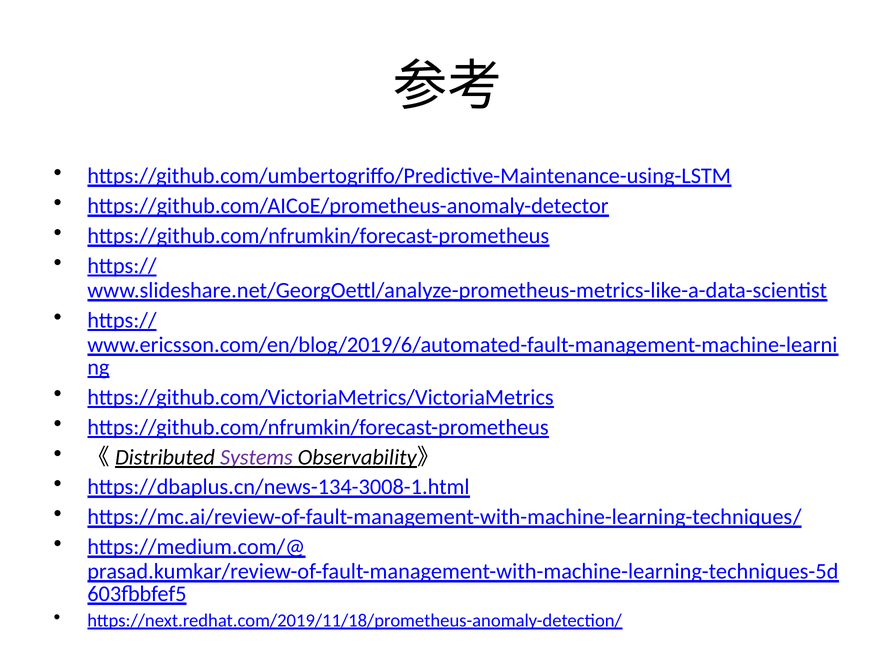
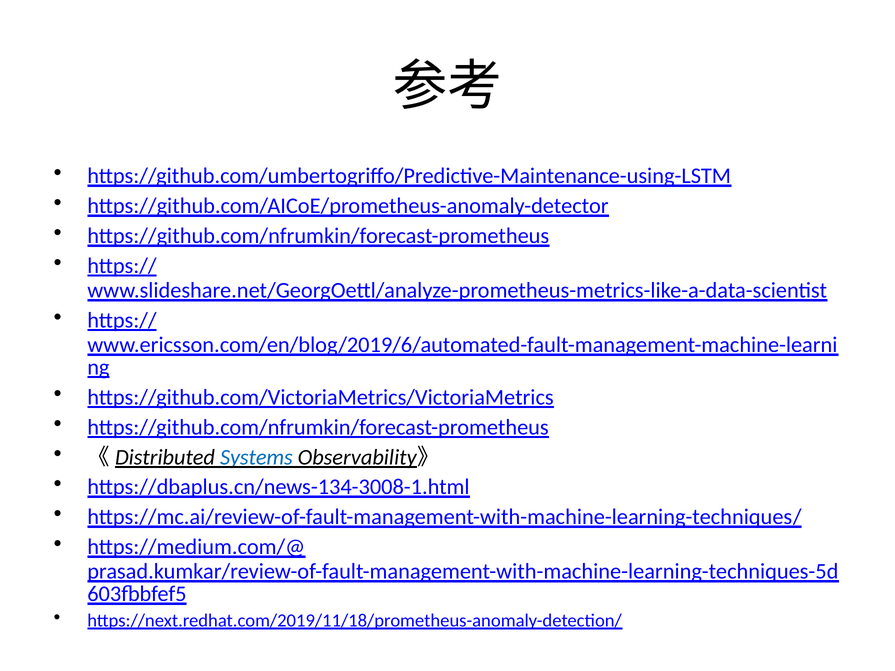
Systems colour: purple -> blue
